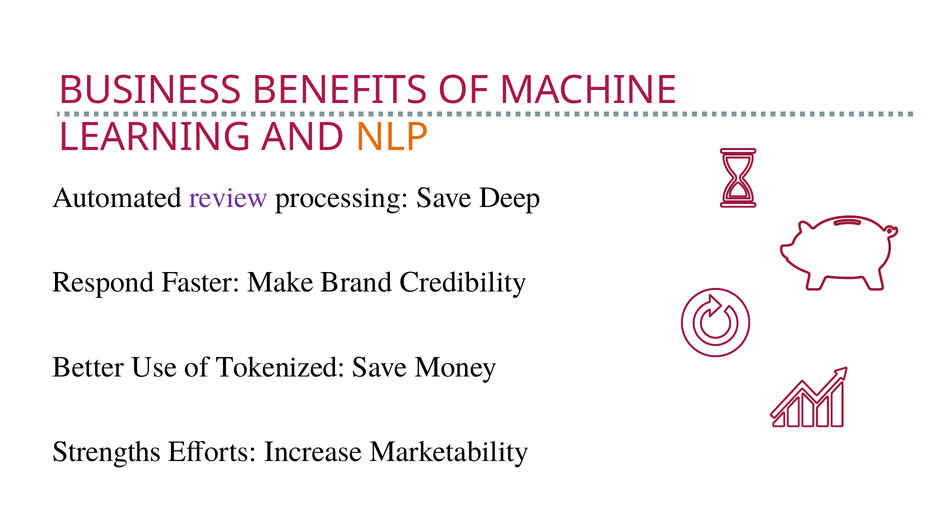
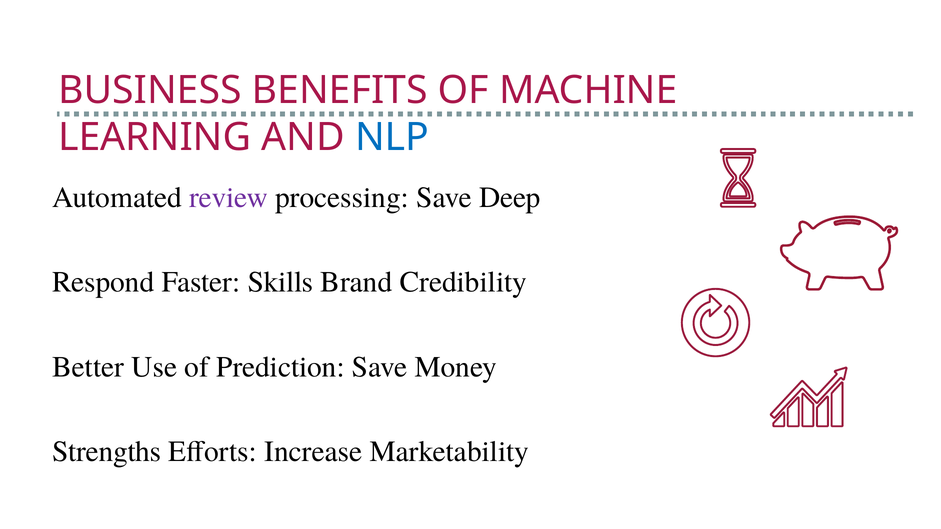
NLP colour: orange -> blue
Make: Make -> Skills
Tokenized: Tokenized -> Prediction
